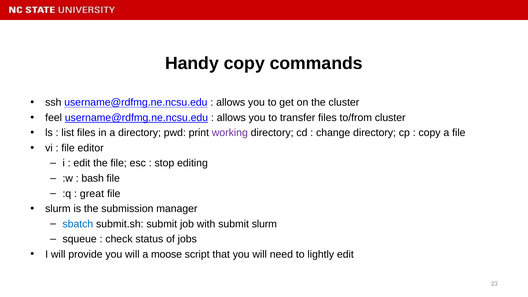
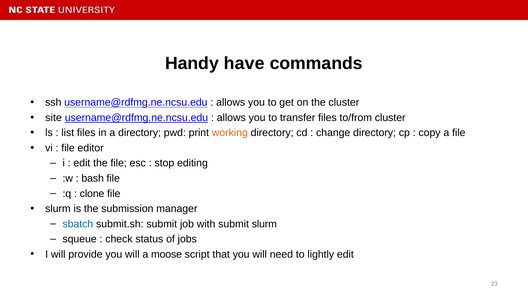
Handy copy: copy -> have
feel: feel -> site
working colour: purple -> orange
great: great -> clone
